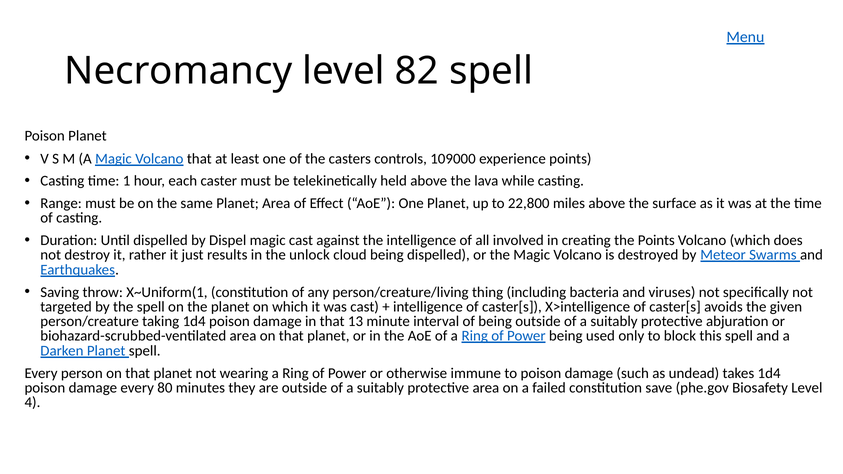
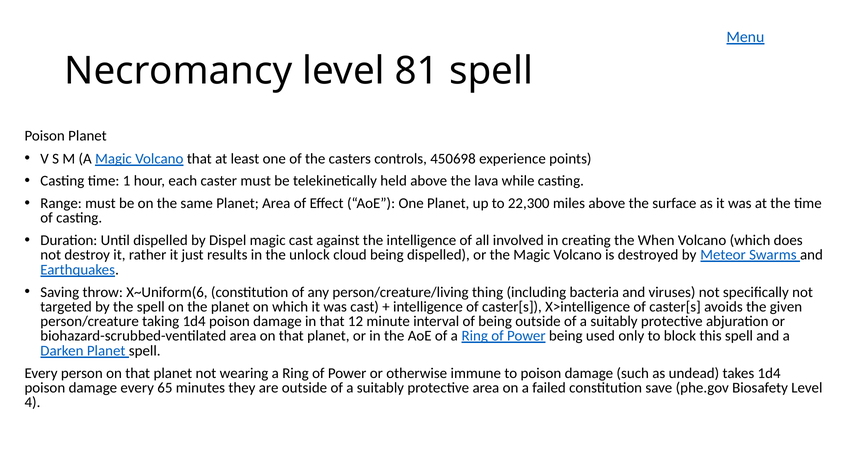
82: 82 -> 81
109000: 109000 -> 450698
22,800: 22,800 -> 22,300
the Points: Points -> When
X~Uniform(1: X~Uniform(1 -> X~Uniform(6
13: 13 -> 12
80: 80 -> 65
